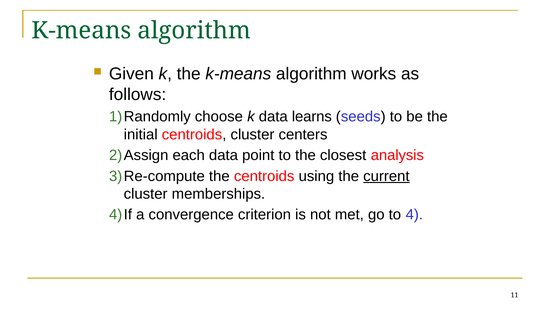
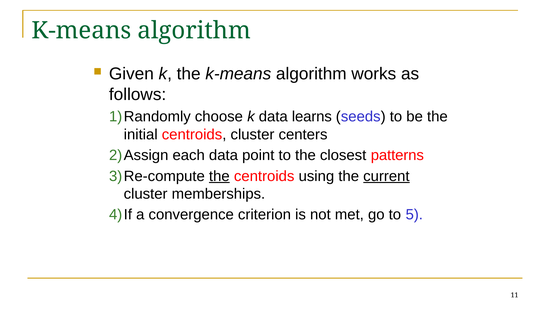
analysis: analysis -> patterns
the at (219, 176) underline: none -> present
4: 4 -> 5
